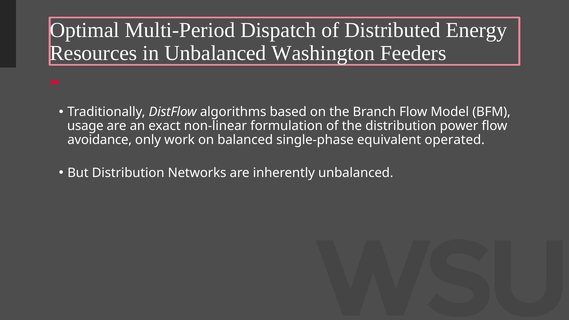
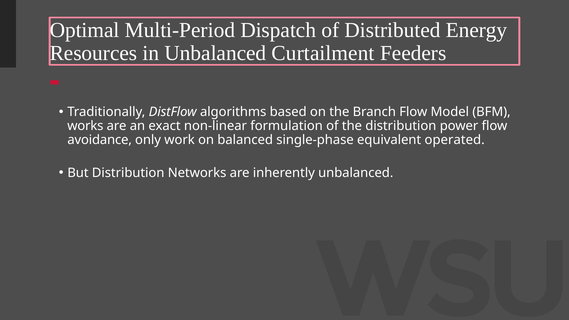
Washington: Washington -> Curtailment
usage: usage -> works
